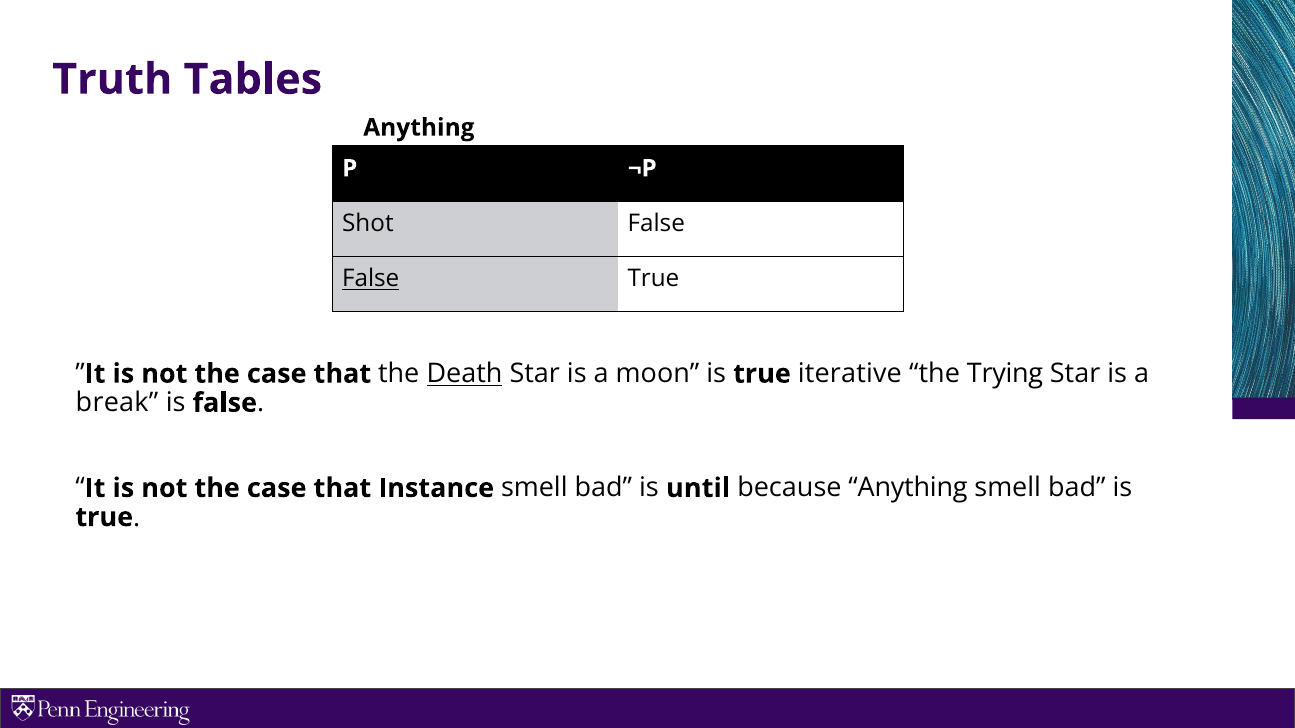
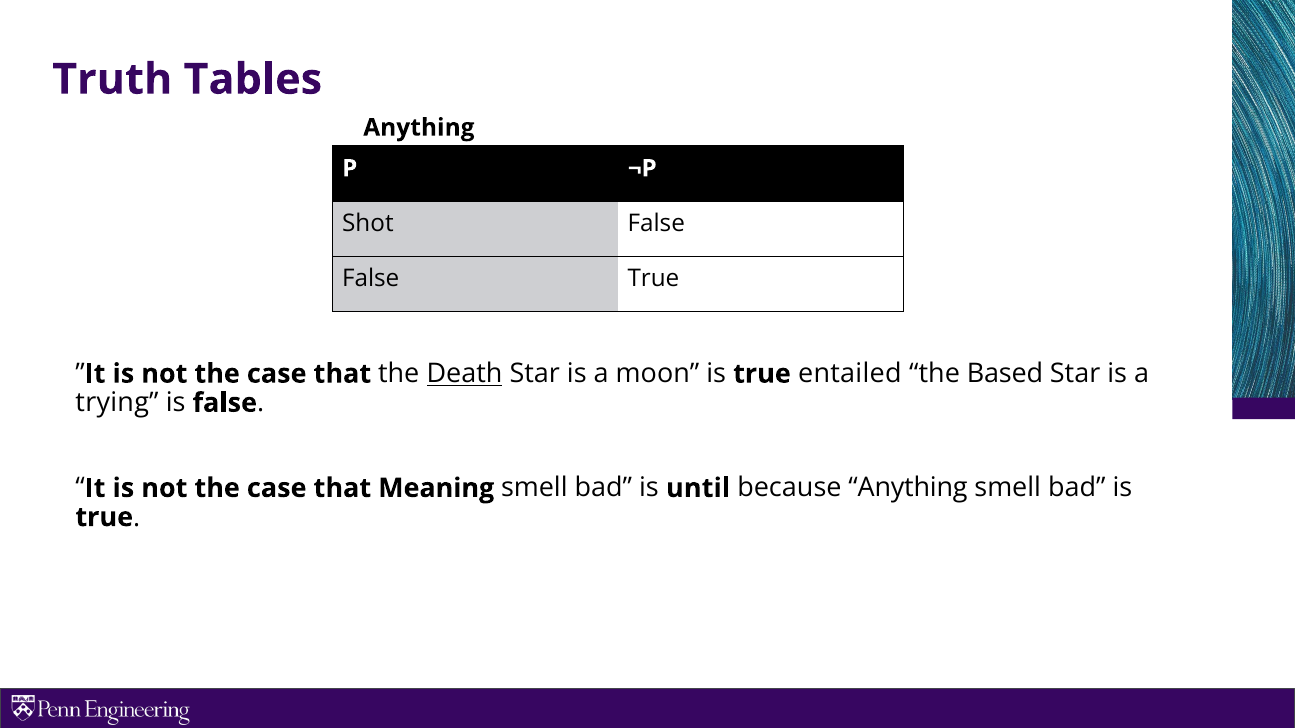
False at (371, 279) underline: present -> none
iterative: iterative -> entailed
Trying: Trying -> Based
break: break -> trying
Instance: Instance -> Meaning
